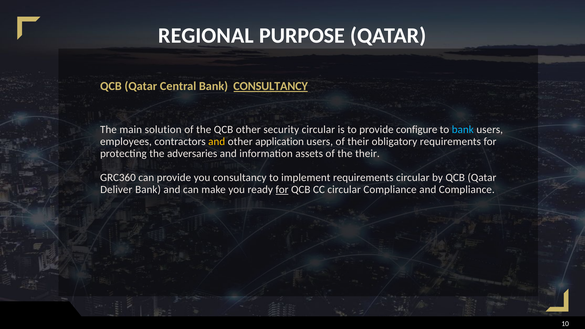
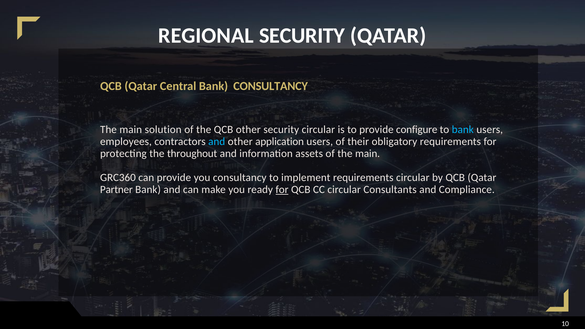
REGIONAL PURPOSE: PURPOSE -> SECURITY
CONSULTANCY at (271, 86) underline: present -> none
and at (217, 142) colour: yellow -> light blue
adversaries: adversaries -> throughout
of the their: their -> main
Deliver: Deliver -> Partner
circular Compliance: Compliance -> Consultants
